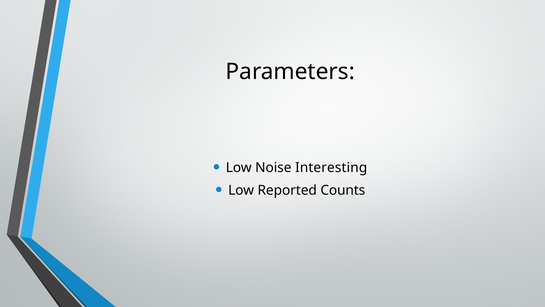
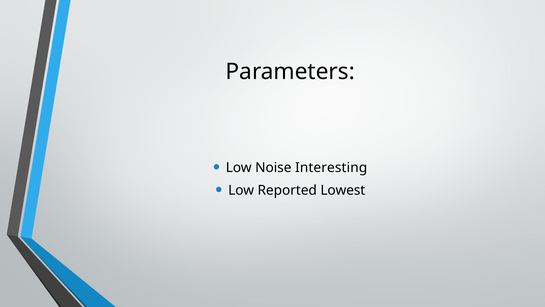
Counts: Counts -> Lowest
